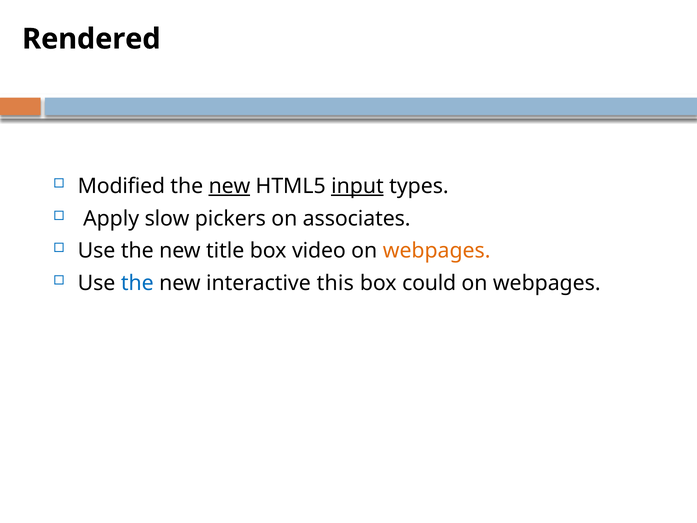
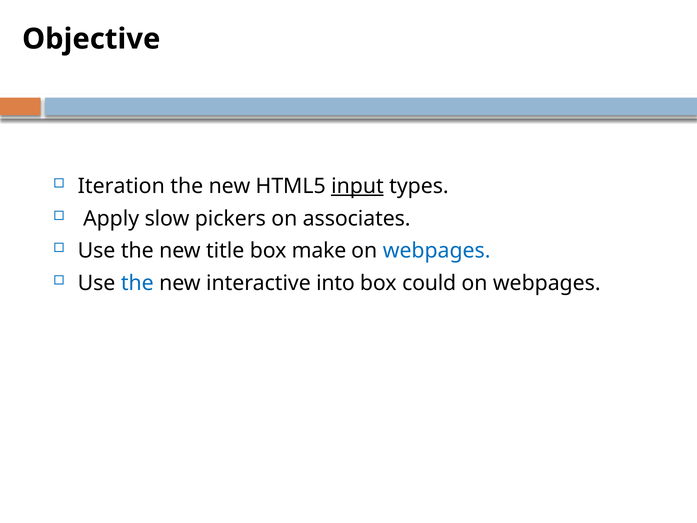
Rendered: Rendered -> Objective
Modified: Modified -> Iteration
new at (230, 186) underline: present -> none
video: video -> make
webpages at (437, 251) colour: orange -> blue
this: this -> into
